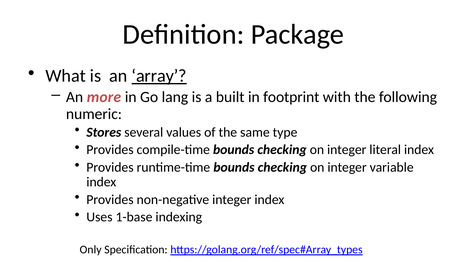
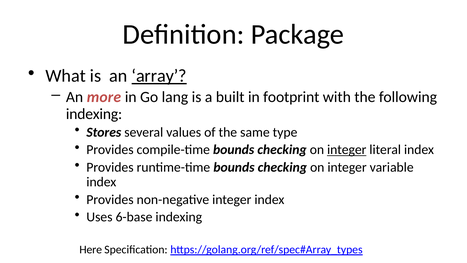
numeric at (94, 114): numeric -> indexing
integer at (347, 150) underline: none -> present
1-base: 1-base -> 6-base
Only: Only -> Here
